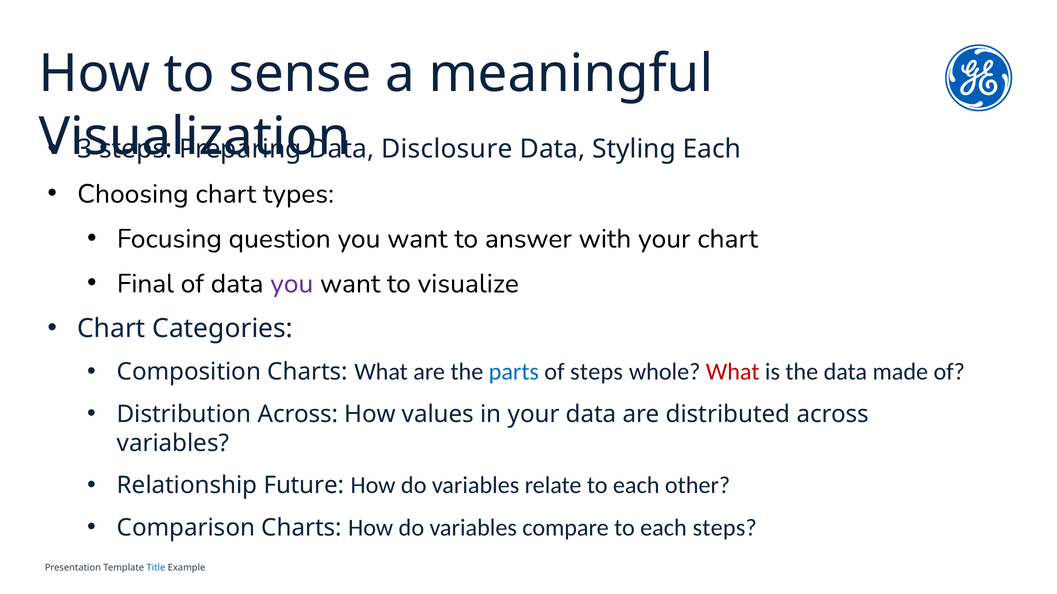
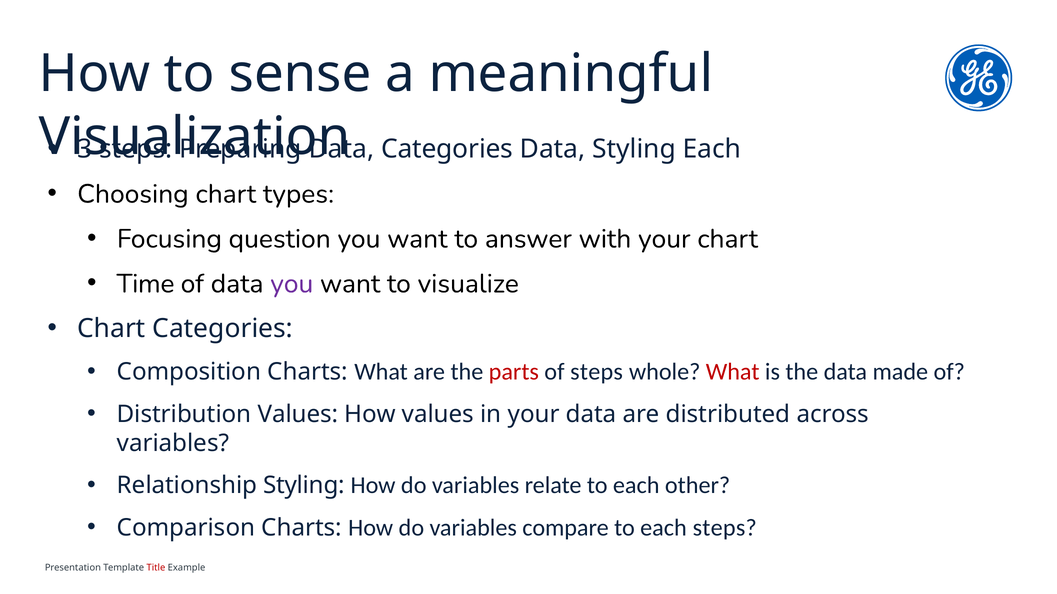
Disclosure at (447, 149): Disclosure -> Categories
Final: Final -> Time
parts colour: blue -> red
Distribution Across: Across -> Values
Relationship Future: Future -> Styling
Title colour: blue -> red
